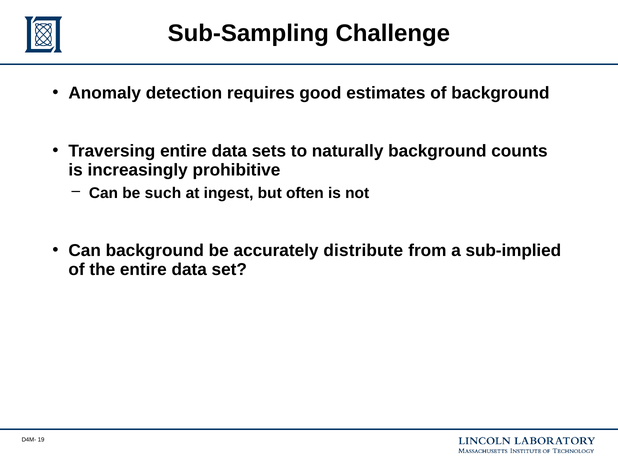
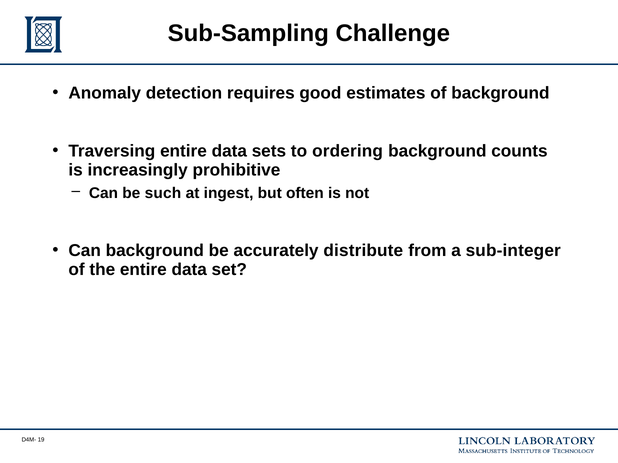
naturally: naturally -> ordering
sub-implied: sub-implied -> sub-integer
